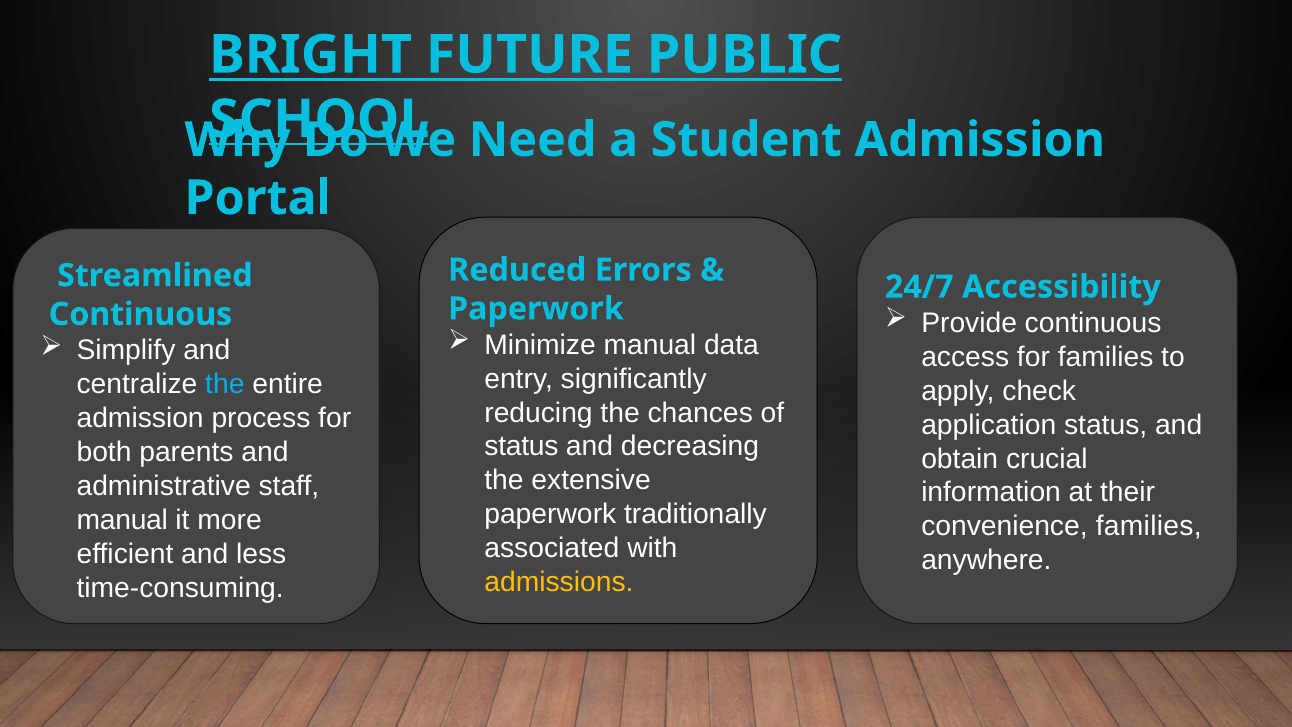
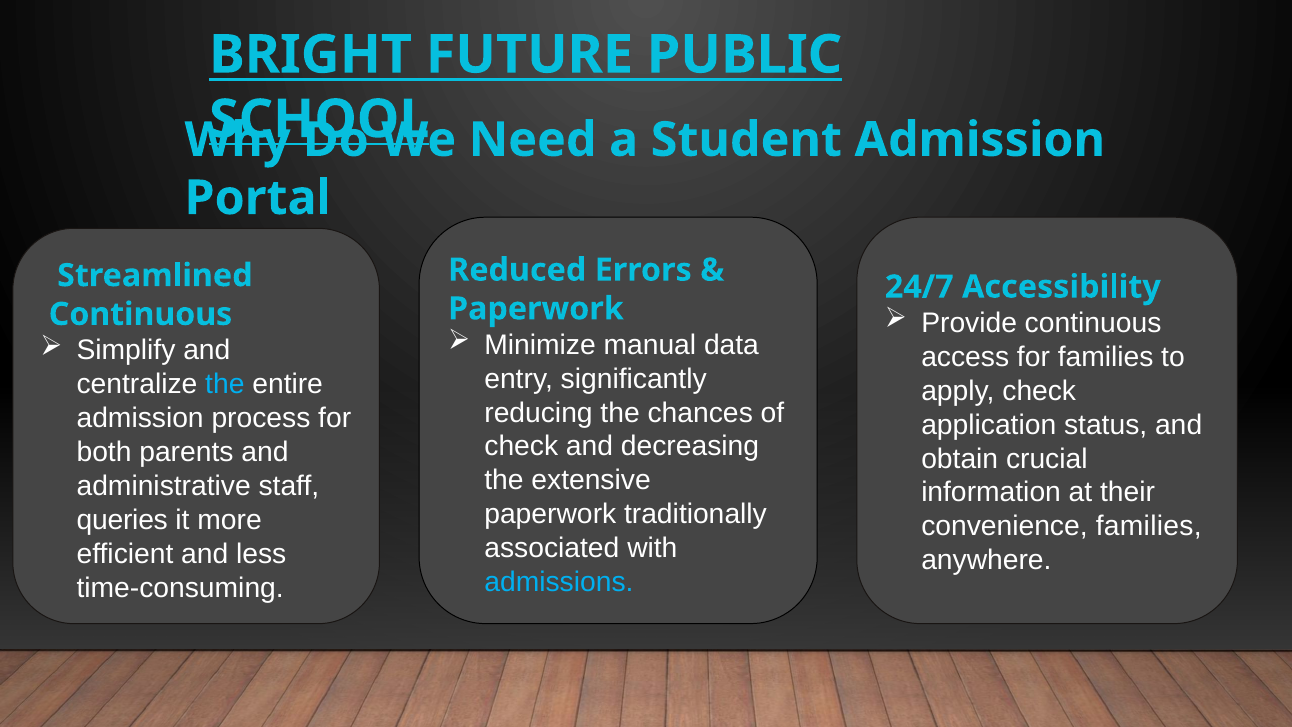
status at (521, 446): status -> check
manual at (122, 520): manual -> queries
admissions colour: yellow -> light blue
